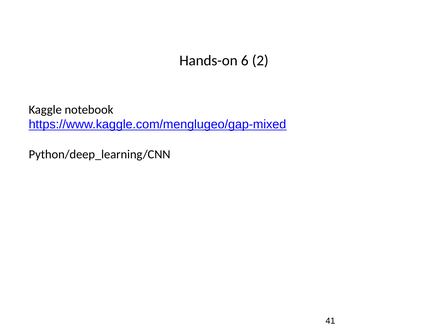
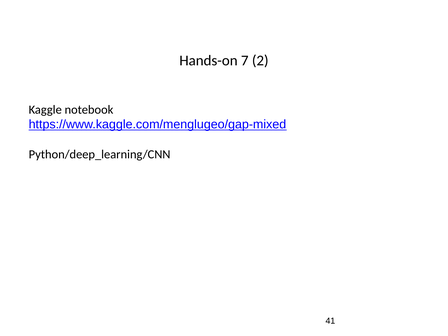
6: 6 -> 7
